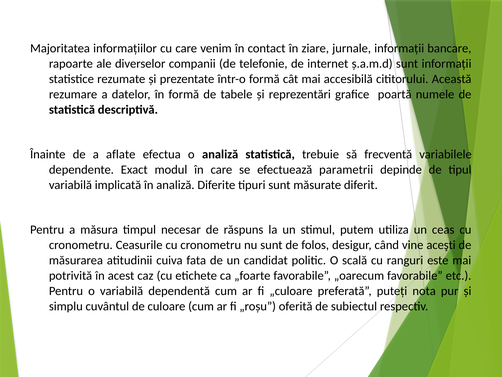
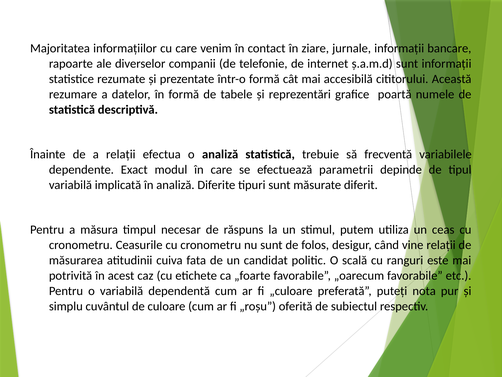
a aflate: aflate -> relații
vine aceşti: aceşti -> relații
